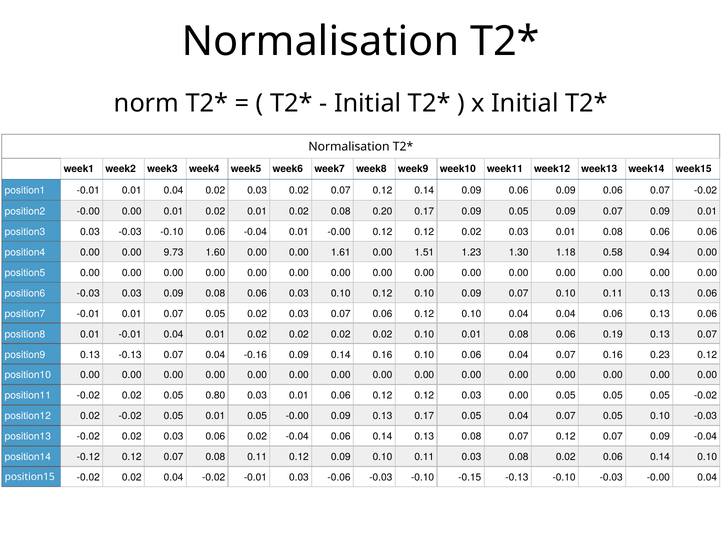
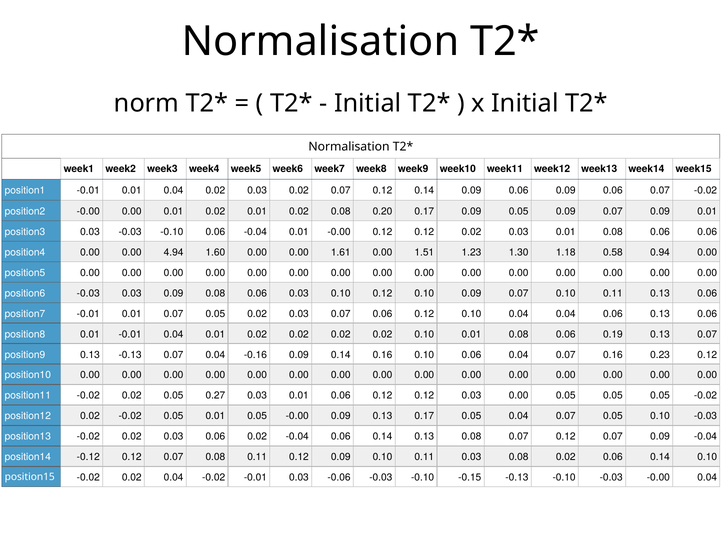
9.73: 9.73 -> 4.94
0.80: 0.80 -> 0.27
